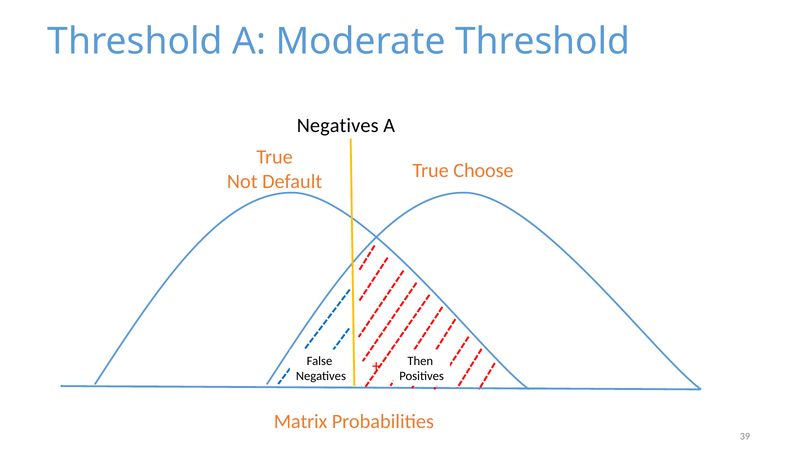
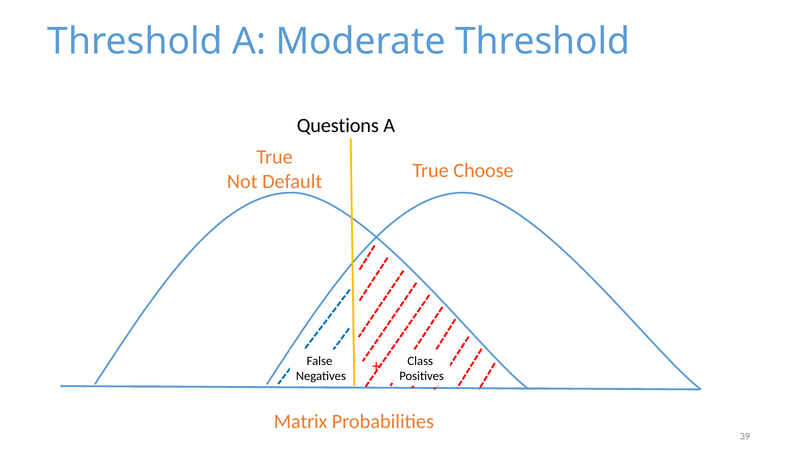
Negatives at (338, 126): Negatives -> Questions
Then: Then -> Class
